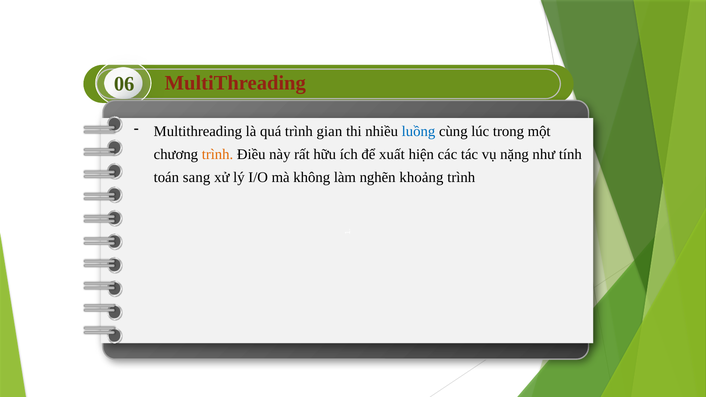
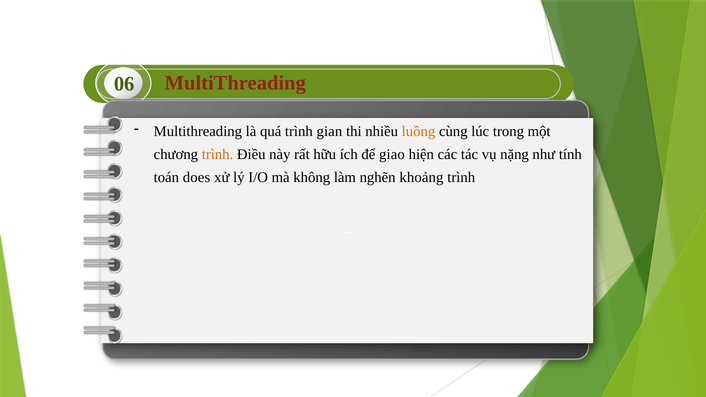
luồng colour: blue -> orange
xuất: xuất -> giao
sang: sang -> does
